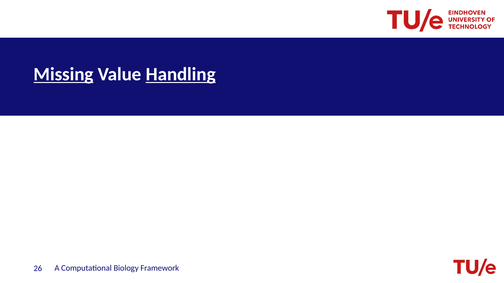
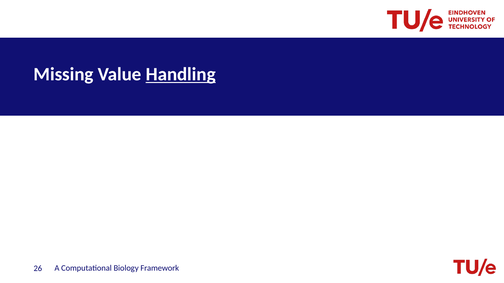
Missing underline: present -> none
